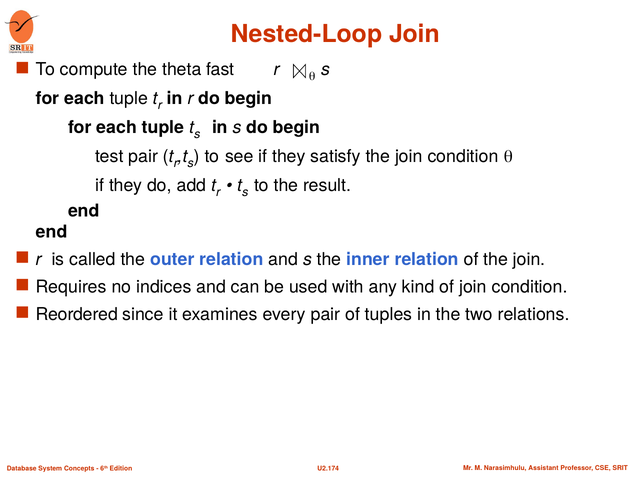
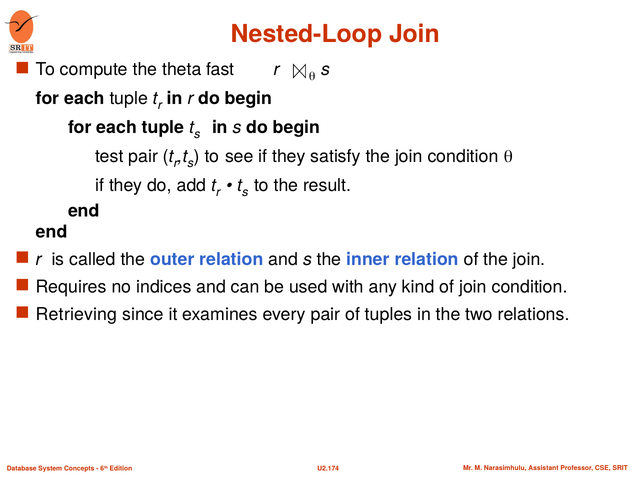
Reordered: Reordered -> Retrieving
